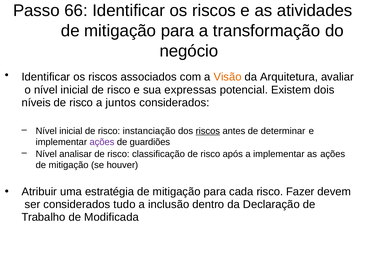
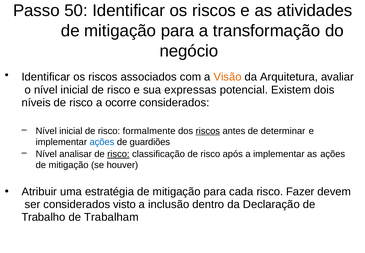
66: 66 -> 50
juntos: juntos -> ocorre
instanciação: instanciação -> formalmente
ações at (102, 142) colour: purple -> blue
risco at (118, 154) underline: none -> present
tudo: tudo -> visto
Modificada: Modificada -> Trabalham
